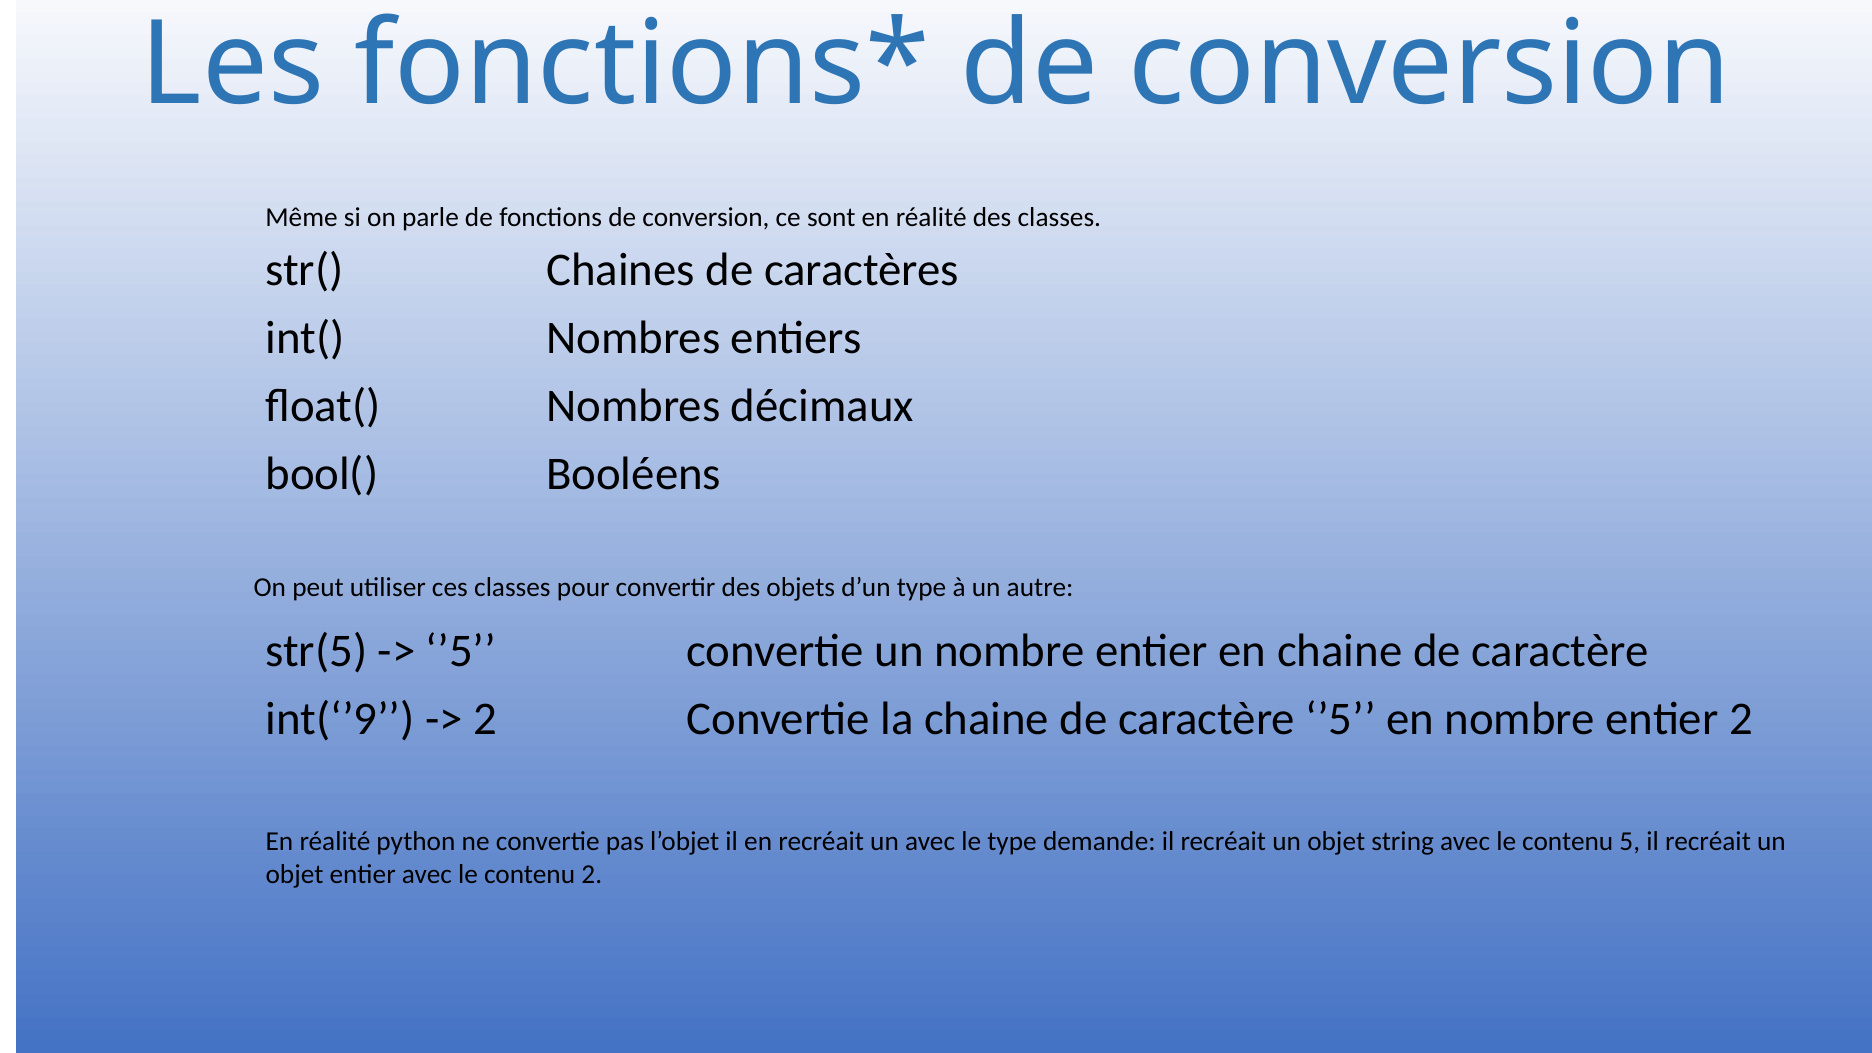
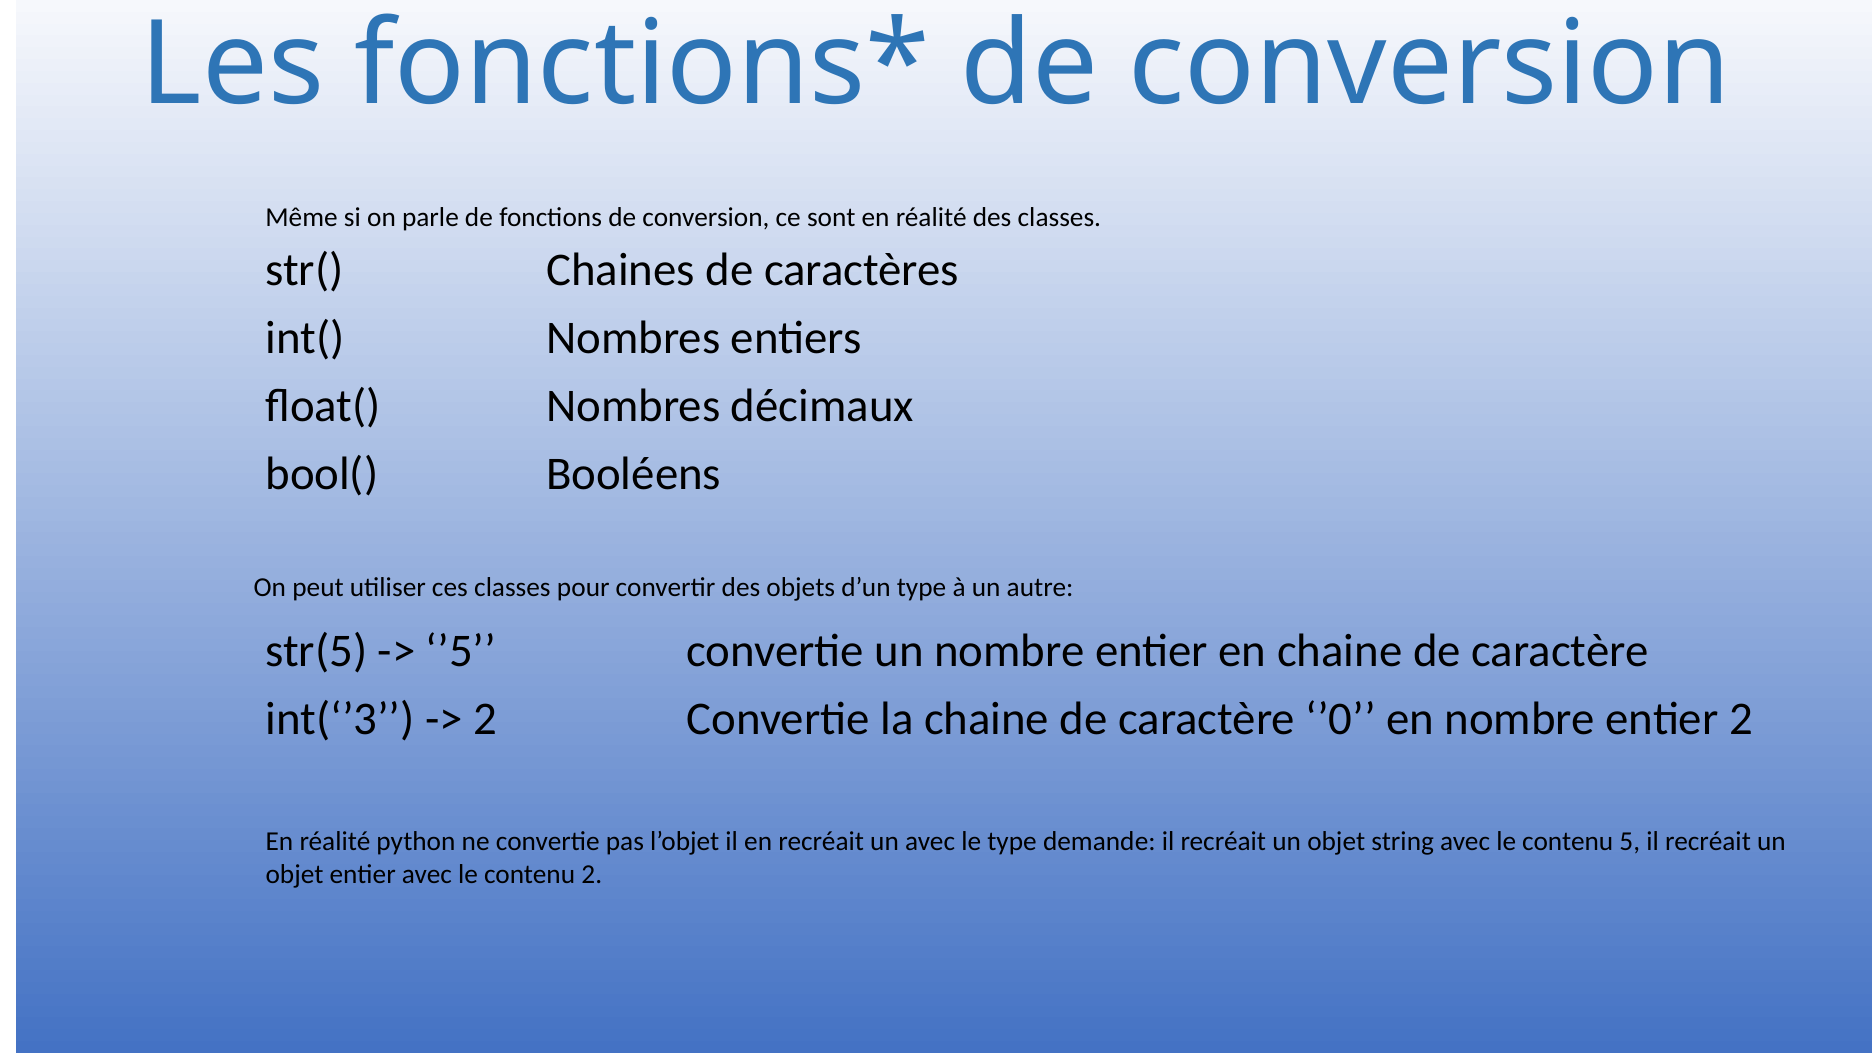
int(‘’9: int(‘’9 -> int(‘’3
caractère ’5: ’5 -> ’0
